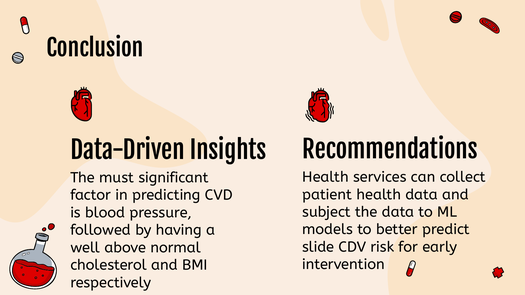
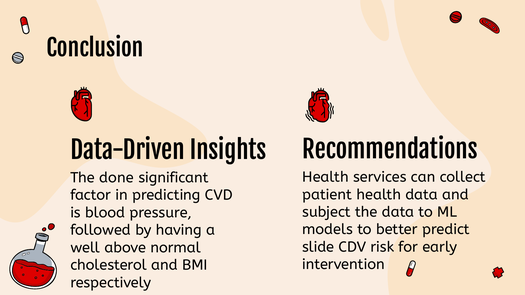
must: must -> done
